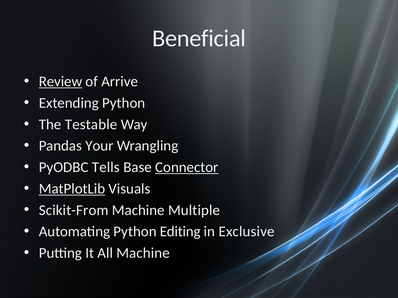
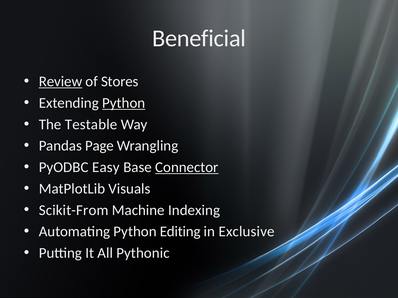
Arrive: Arrive -> Stores
Python at (124, 103) underline: none -> present
Your: Your -> Page
Tells: Tells -> Easy
MatPlotLib underline: present -> none
Multiple: Multiple -> Indexing
All Machine: Machine -> Pythonic
